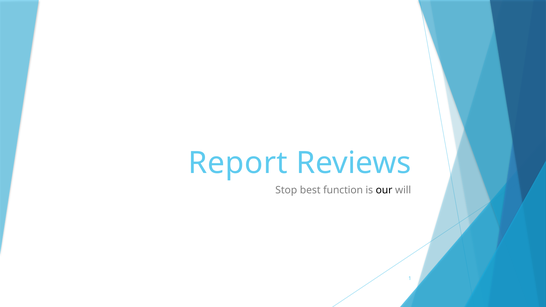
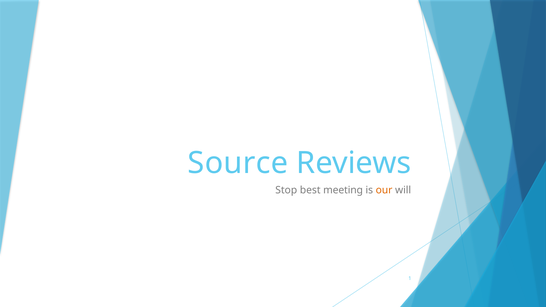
Report: Report -> Source
function: function -> meeting
our colour: black -> orange
